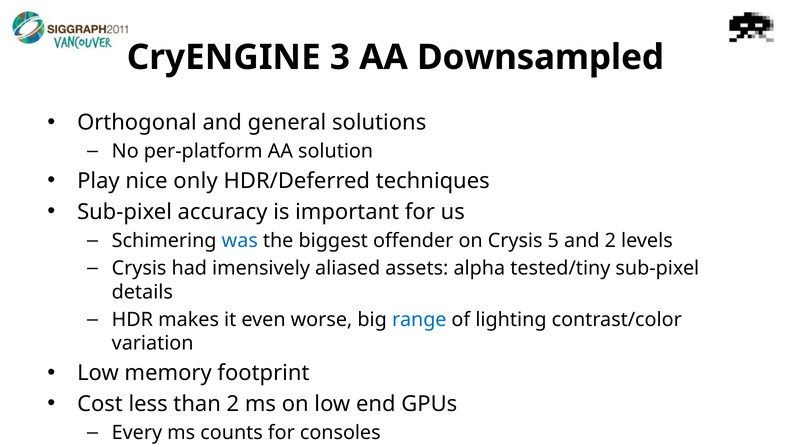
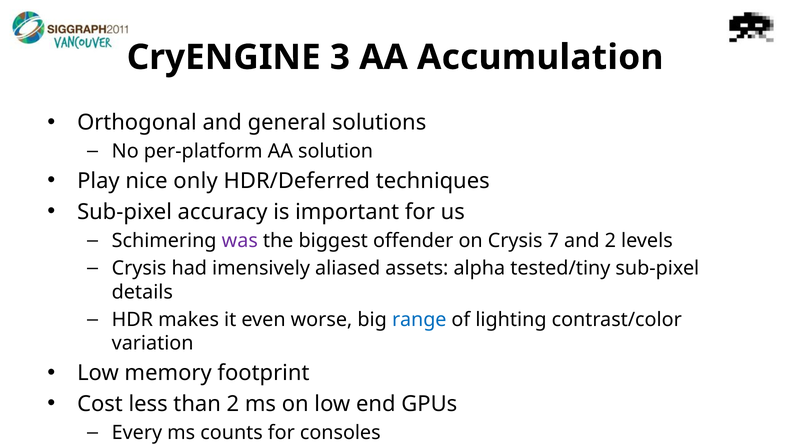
Downsampled: Downsampled -> Accumulation
was colour: blue -> purple
5: 5 -> 7
